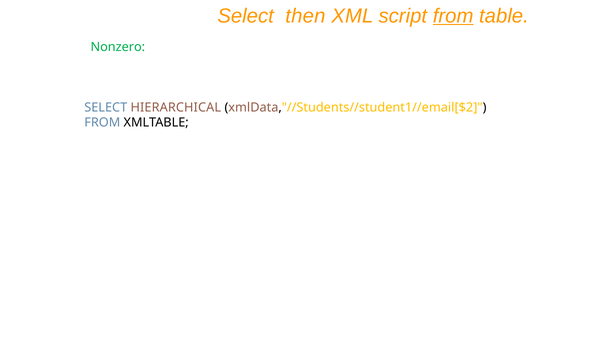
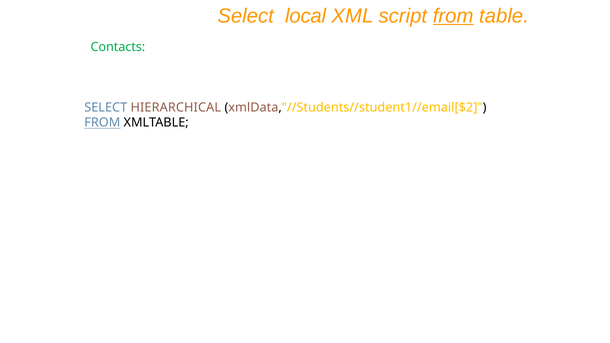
then: then -> local
Nonzero: Nonzero -> Contacts
FROM at (102, 123) underline: none -> present
